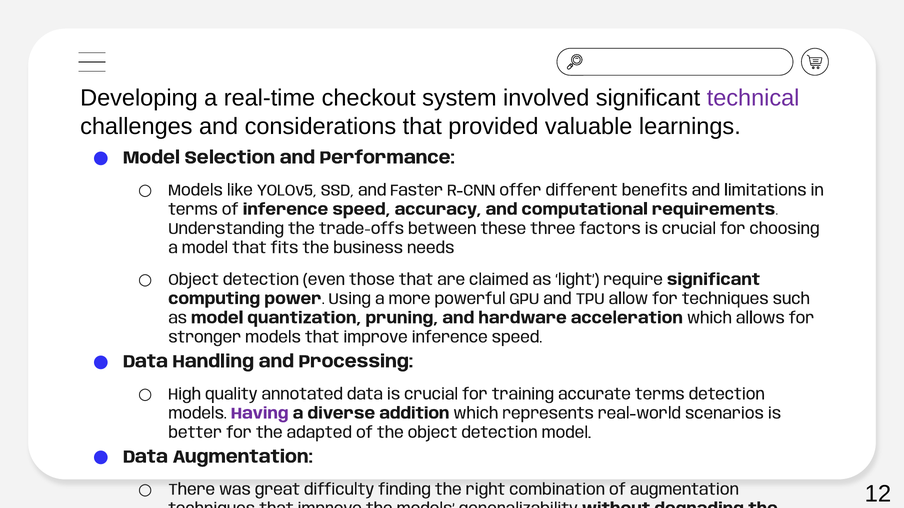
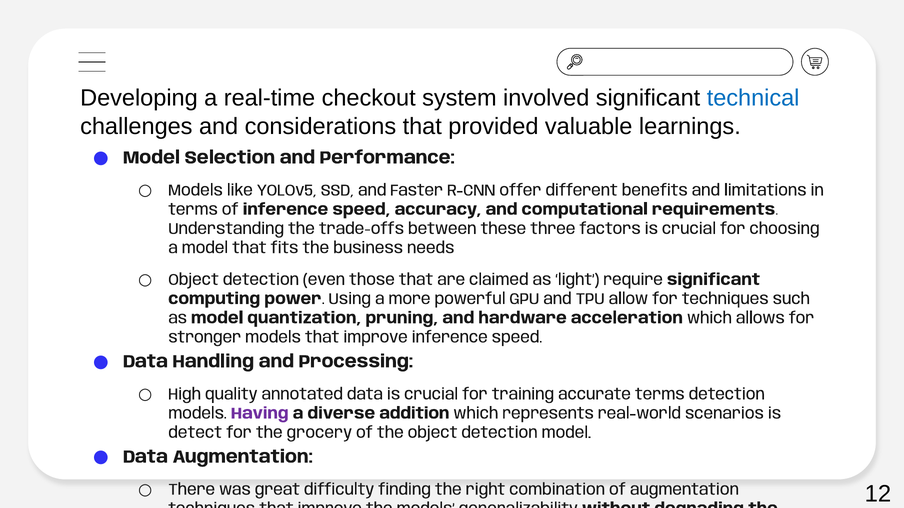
technical colour: purple -> blue
better: better -> detect
adapted: adapted -> grocery
